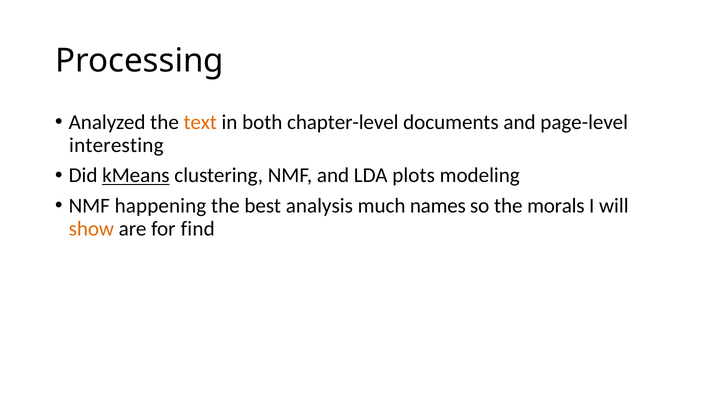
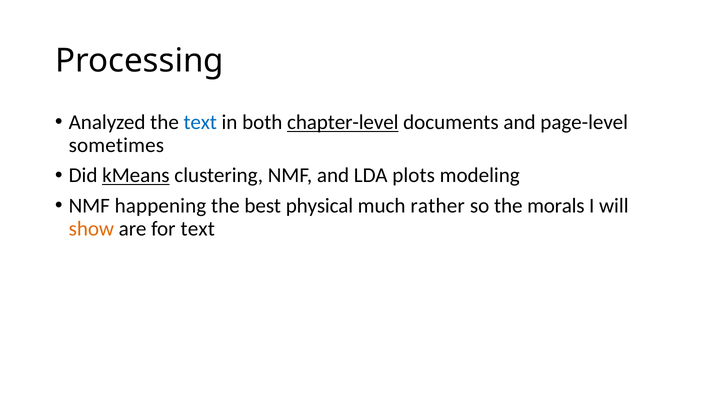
text at (200, 122) colour: orange -> blue
chapter-level underline: none -> present
interesting: interesting -> sometimes
analysis: analysis -> physical
names: names -> rather
for find: find -> text
